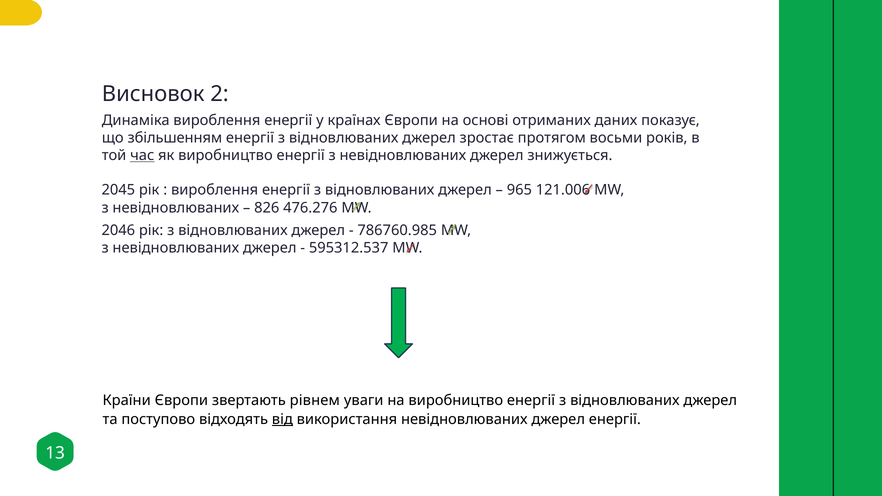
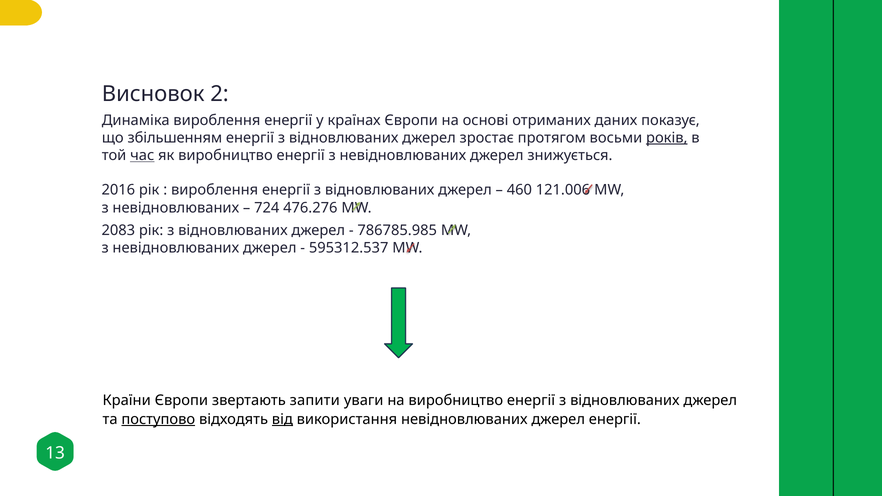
років underline: none -> present
2045: 2045 -> 2016
965: 965 -> 460
826: 826 -> 724
2046: 2046 -> 2083
786760.985: 786760.985 -> 786785.985
рівнем: рівнем -> запити
поступово underline: none -> present
